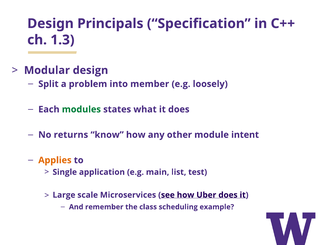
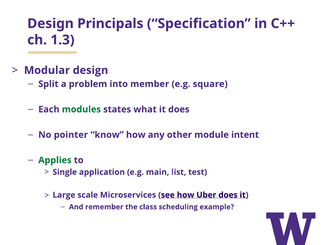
loosely: loosely -> square
returns: returns -> pointer
Applies colour: orange -> green
